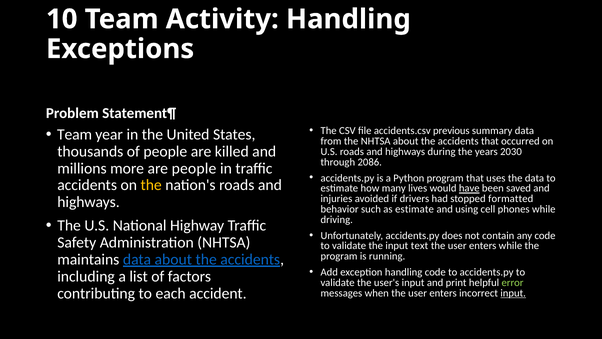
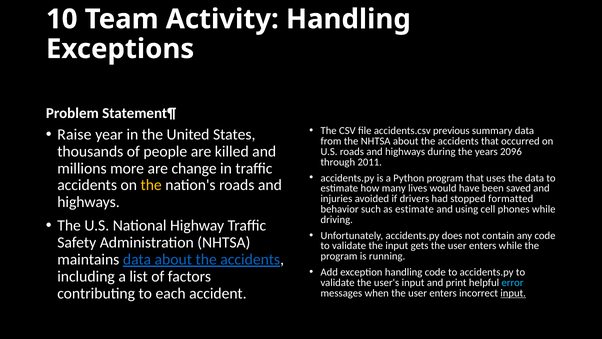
Team at (75, 134): Team -> Raise
2030: 2030 -> 2096
2086: 2086 -> 2011
are people: people -> change
have underline: present -> none
text: text -> gets
error colour: light green -> light blue
